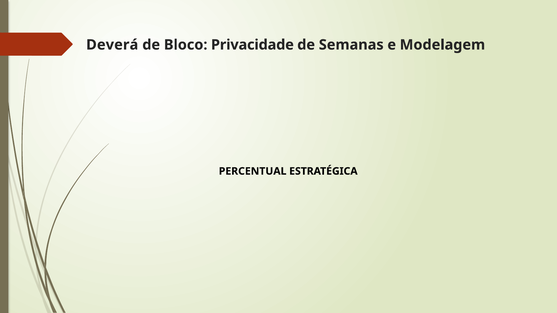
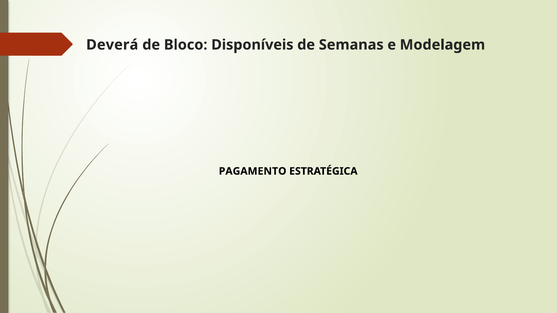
Privacidade: Privacidade -> Disponíveis
PERCENTUAL: PERCENTUAL -> PAGAMENTO
